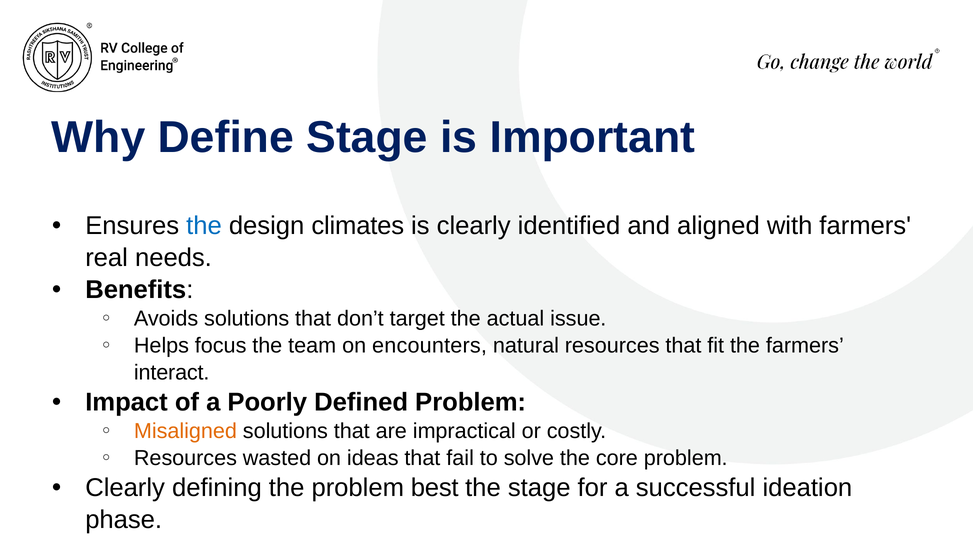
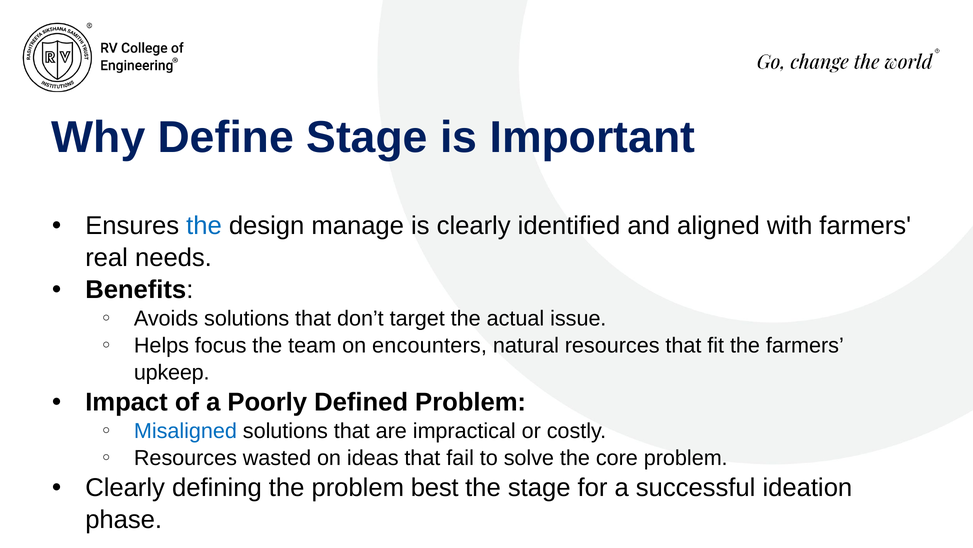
climates: climates -> manage
interact: interact -> upkeep
Misaligned colour: orange -> blue
